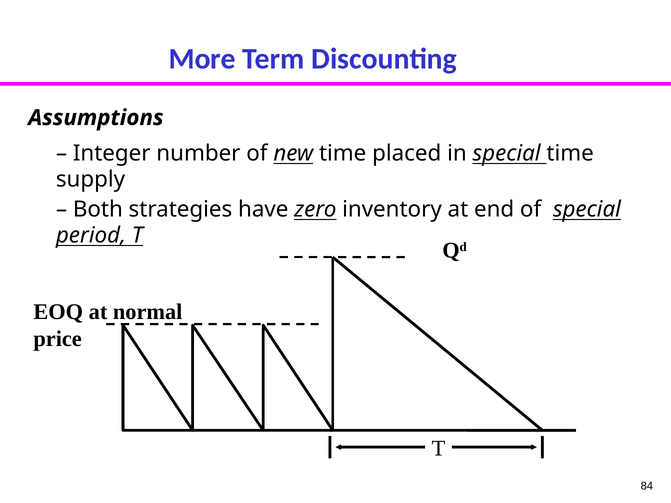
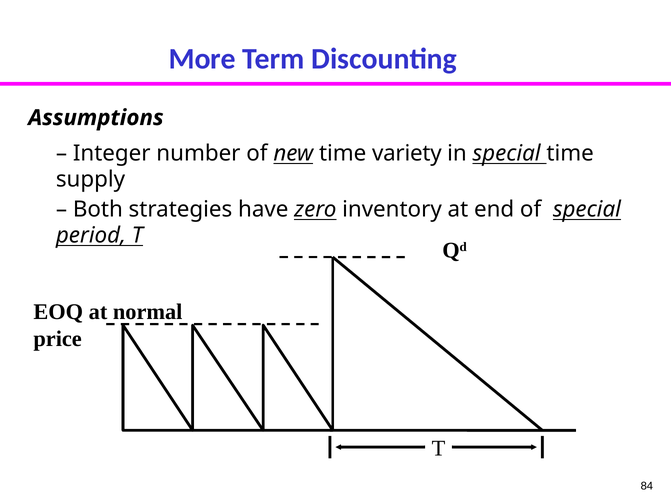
placed: placed -> variety
